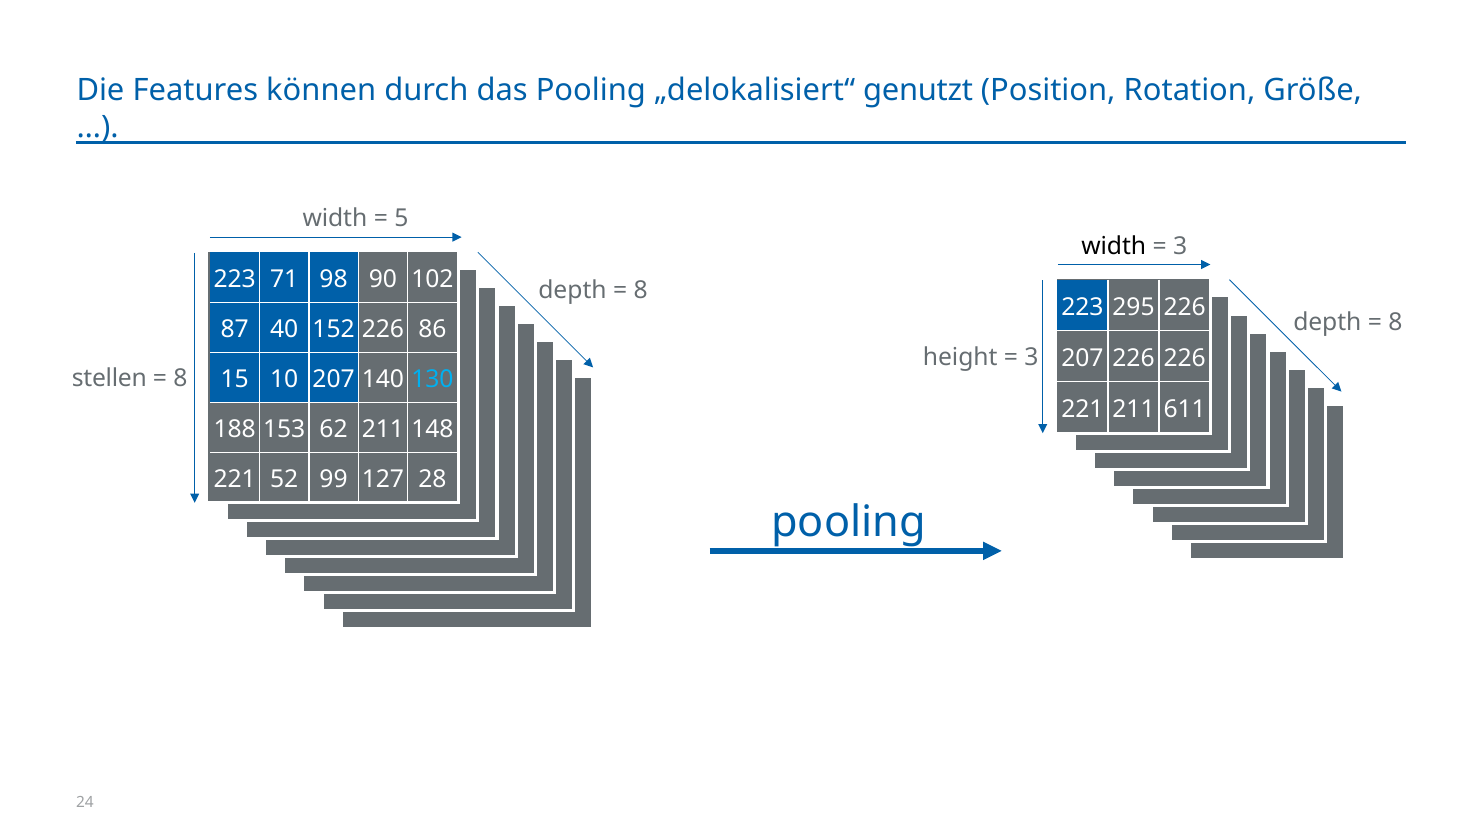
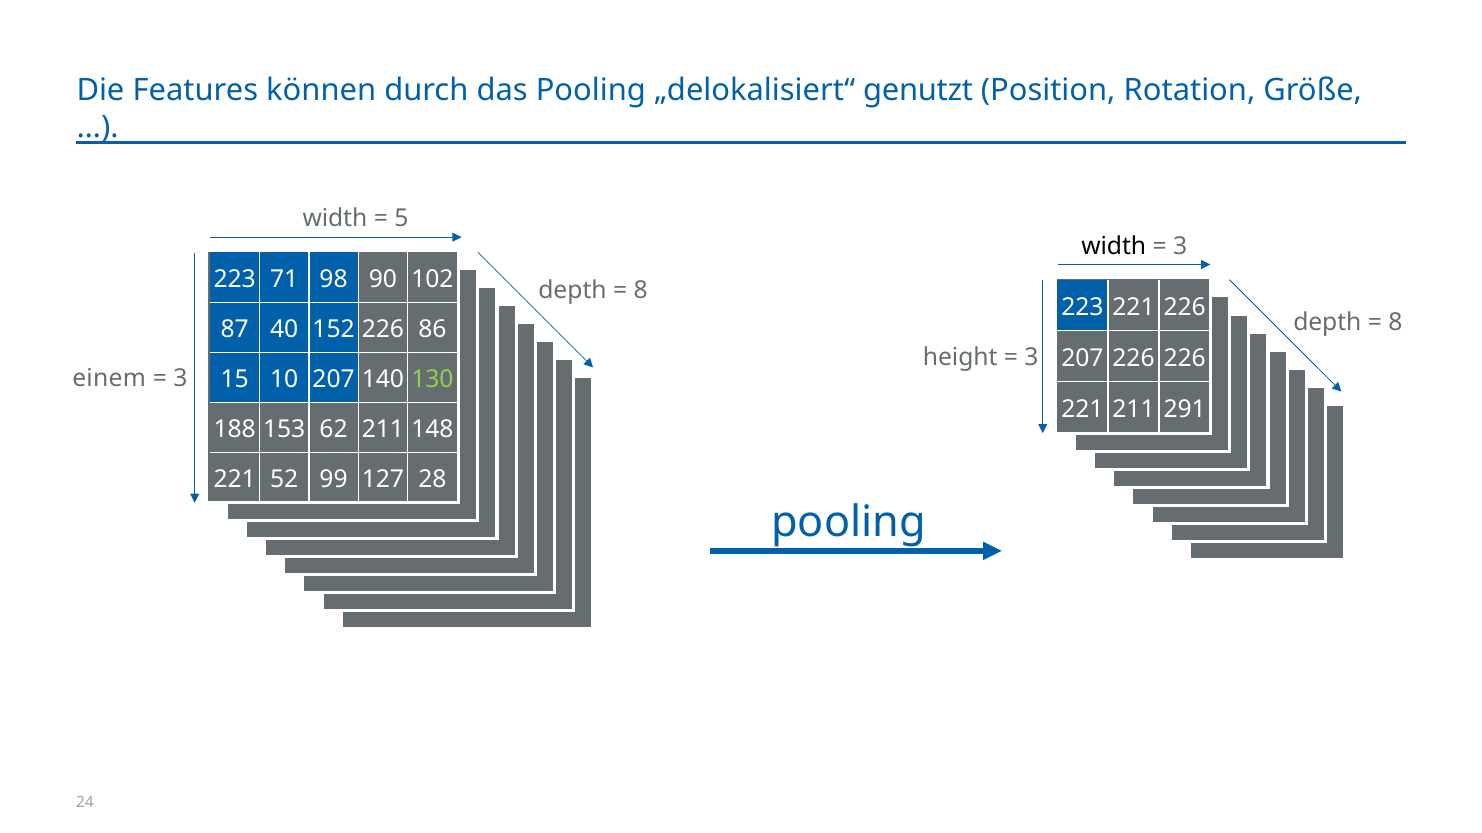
223 295: 295 -> 221
stellen: stellen -> einem
8 at (180, 379): 8 -> 3
130 colour: light blue -> light green
611: 611 -> 291
